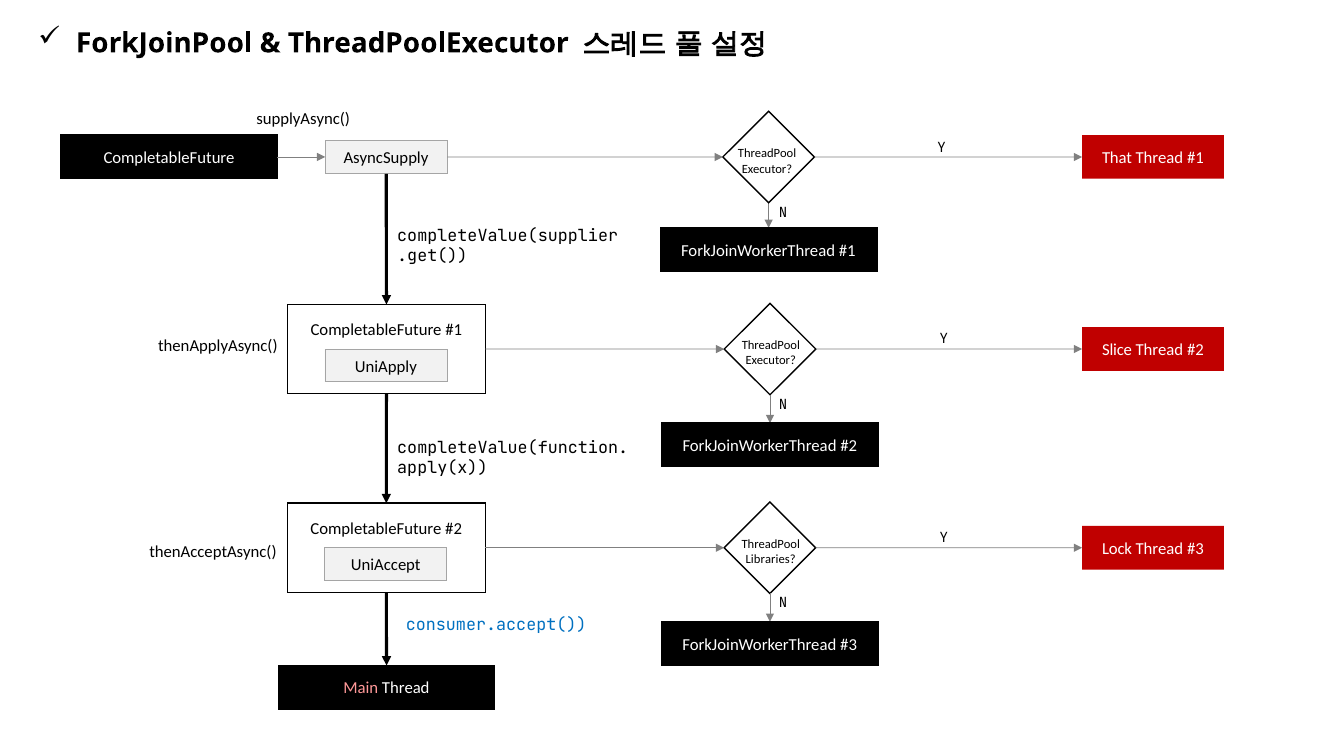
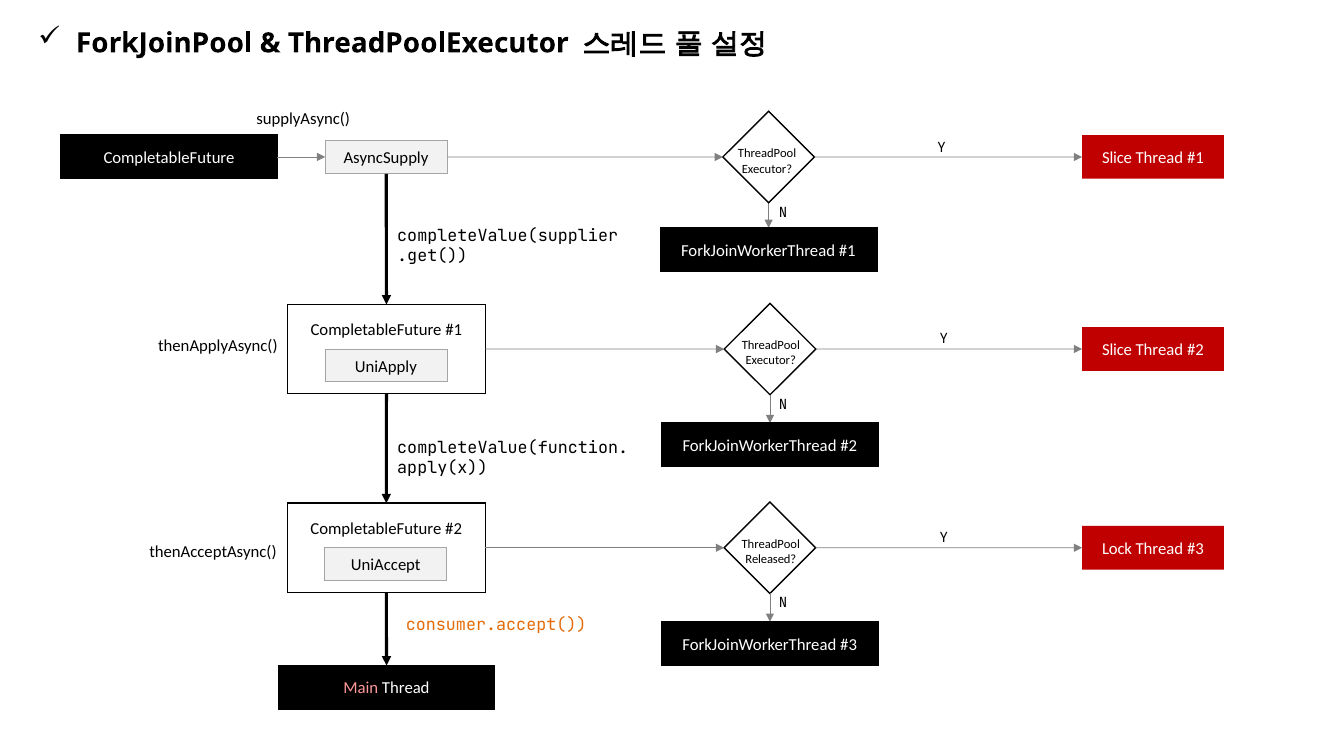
That at (1117, 158): That -> Slice
Libraries: Libraries -> Released
consumer.accept( colour: blue -> orange
